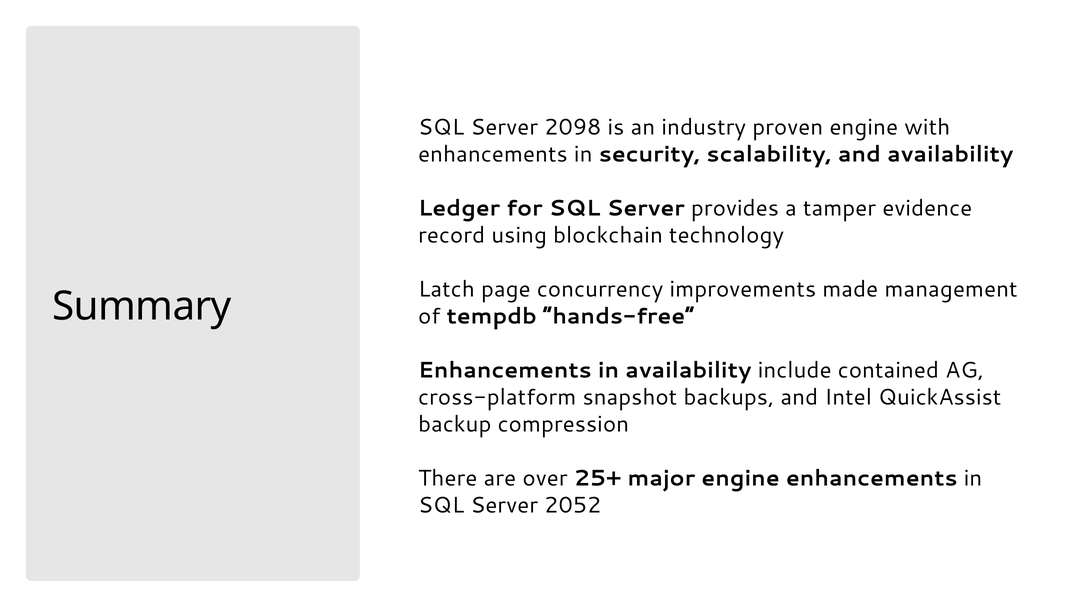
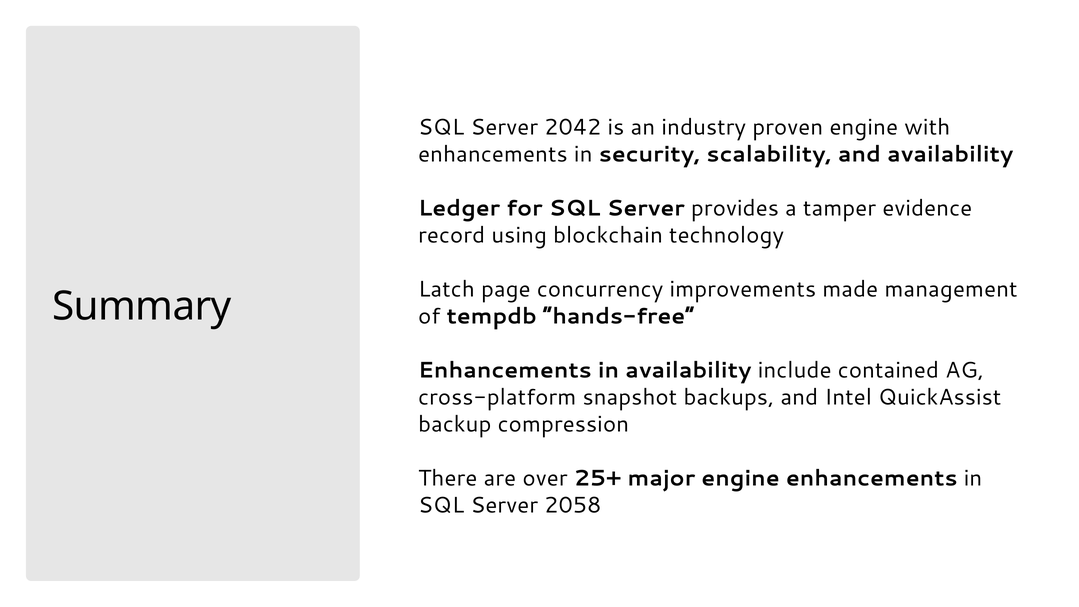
2098: 2098 -> 2042
2052: 2052 -> 2058
